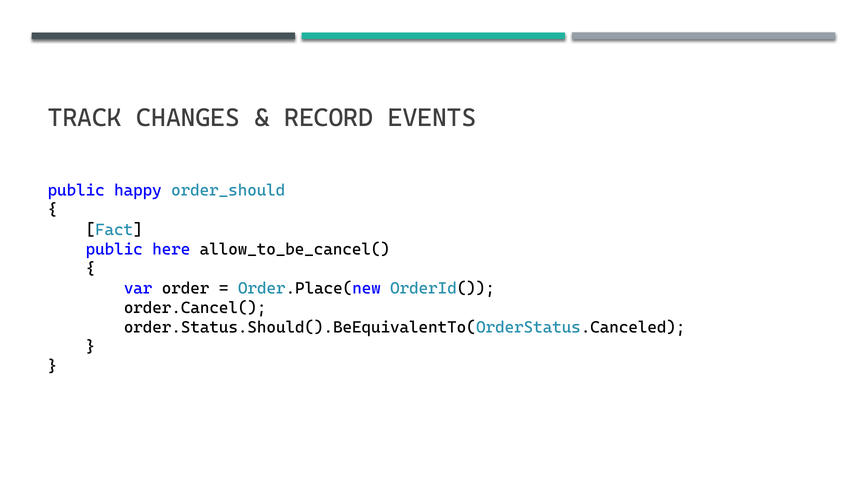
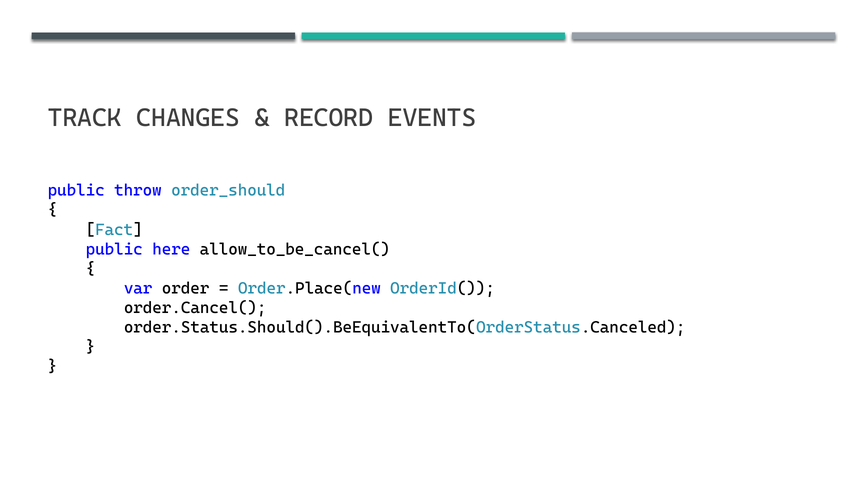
happy: happy -> throw
